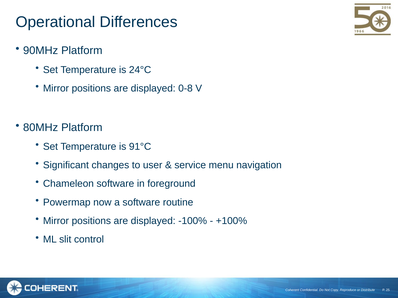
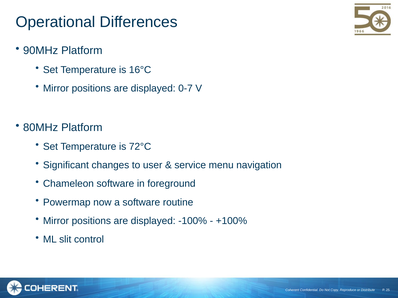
24°C: 24°C -> 16°C
0-8: 0-8 -> 0-7
91°C: 91°C -> 72°C
